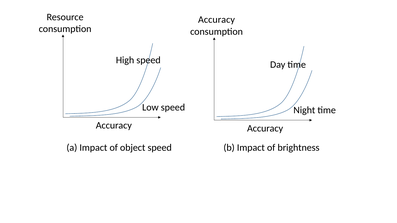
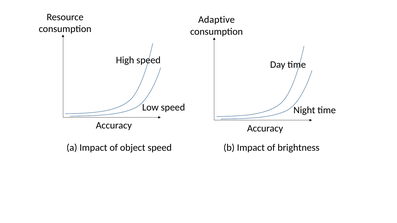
Accuracy at (217, 20): Accuracy -> Adaptive
